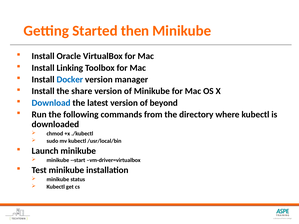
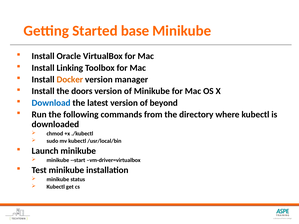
then: then -> base
Docker colour: blue -> orange
share: share -> doors
